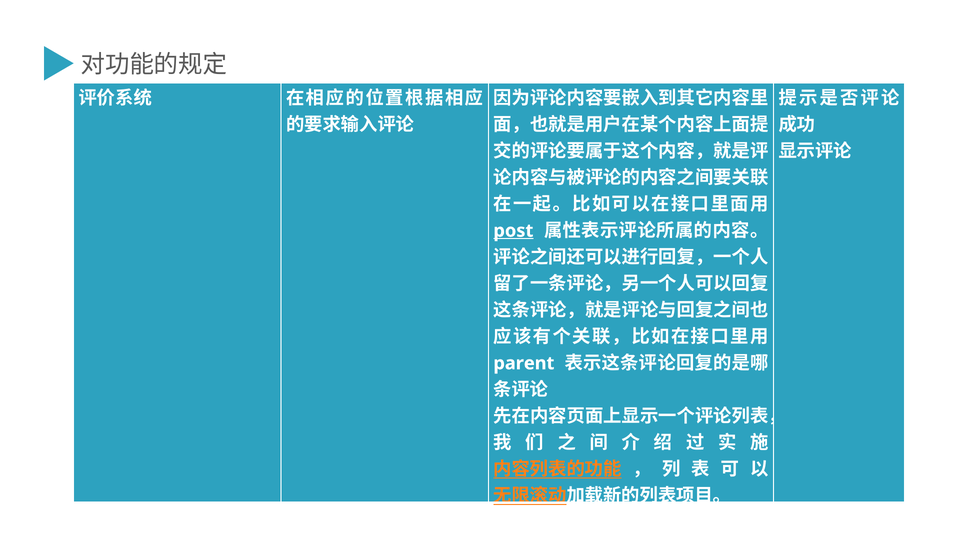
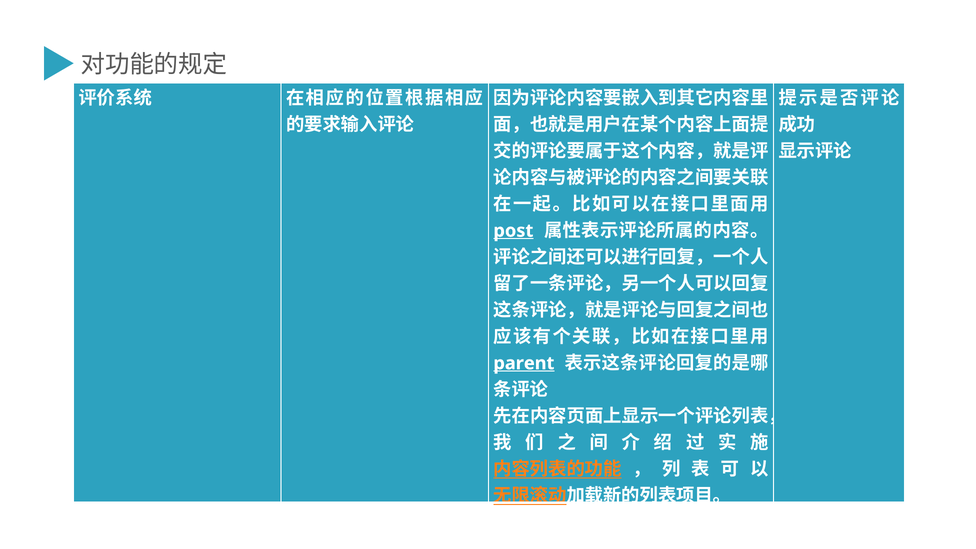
parent underline: none -> present
